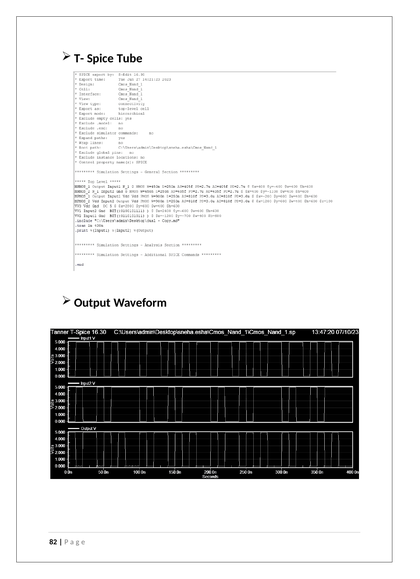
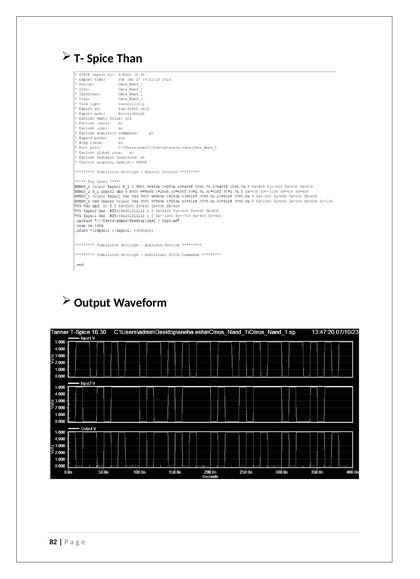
Tube: Tube -> Than
